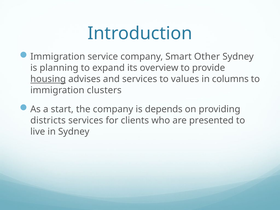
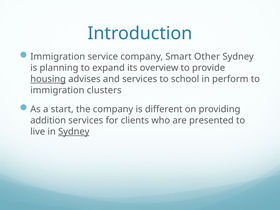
values: values -> school
columns: columns -> perform
depends: depends -> different
districts: districts -> addition
Sydney at (74, 132) underline: none -> present
